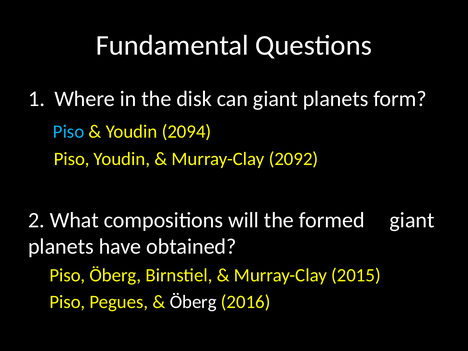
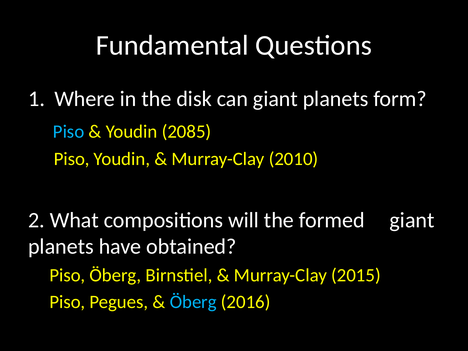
2094: 2094 -> 2085
2092: 2092 -> 2010
Öberg at (193, 302) colour: white -> light blue
